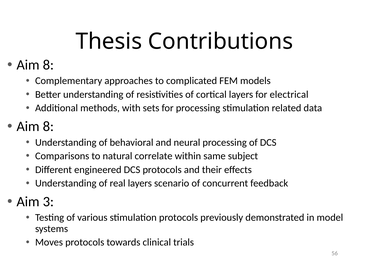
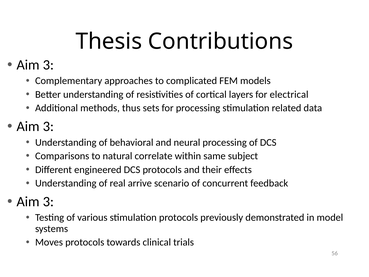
8 at (48, 65): 8 -> 3
with: with -> thus
8 at (48, 126): 8 -> 3
real layers: layers -> arrive
